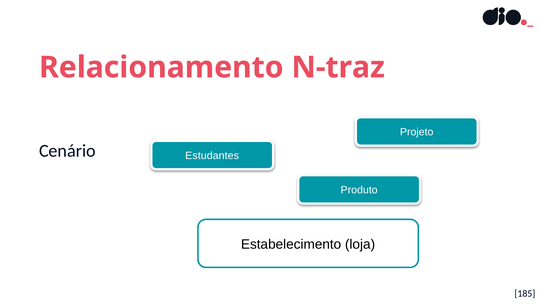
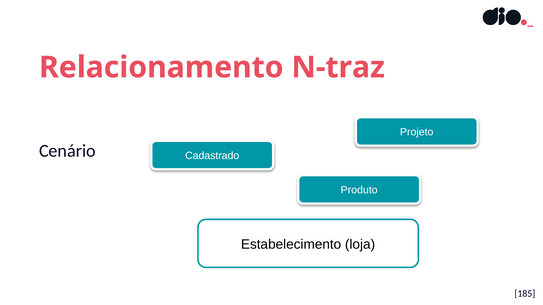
Estudantes: Estudantes -> Cadastrado
